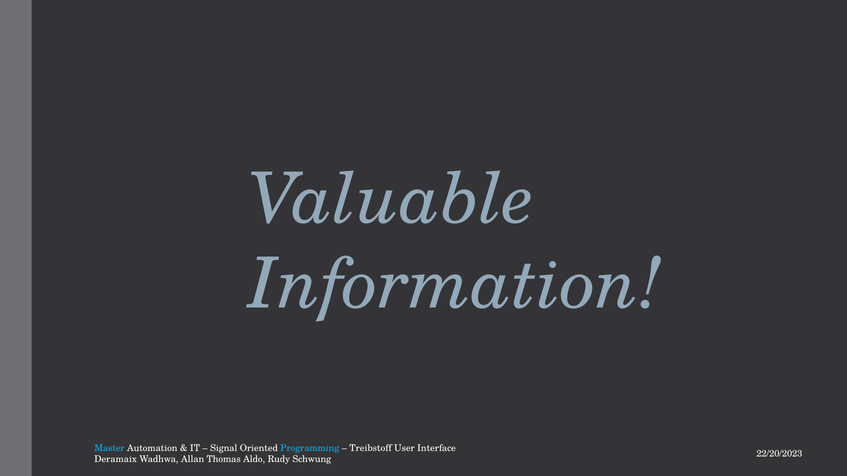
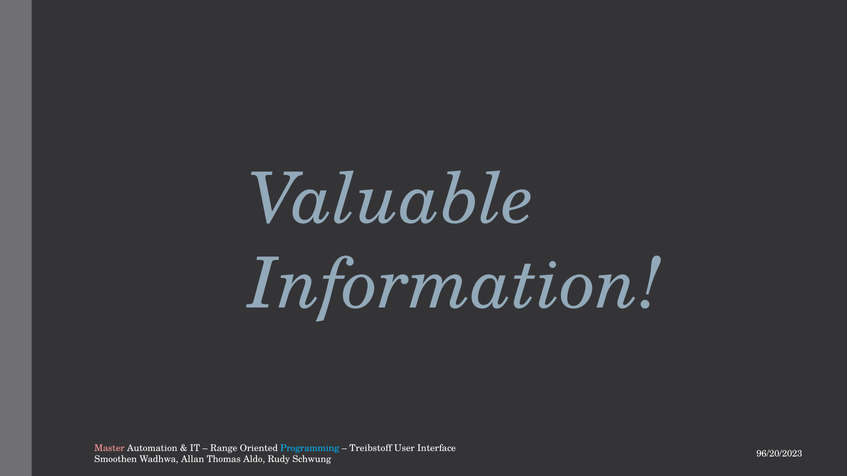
Master colour: light blue -> pink
Signal: Signal -> Range
22/20/2023: 22/20/2023 -> 96/20/2023
Deramaix: Deramaix -> Smoothen
